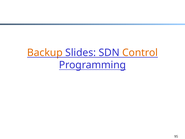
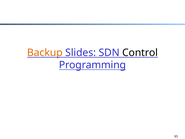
Control colour: orange -> black
